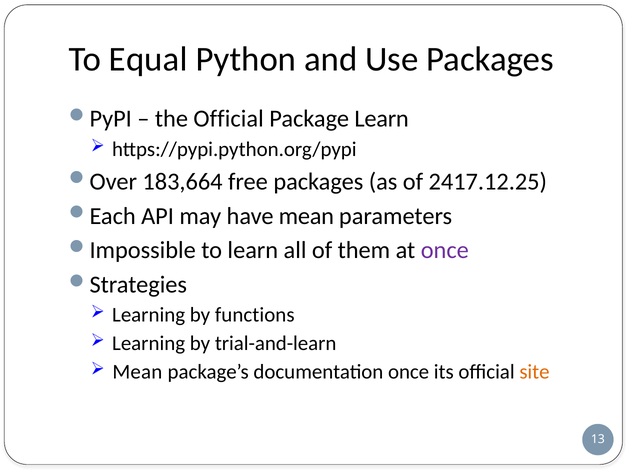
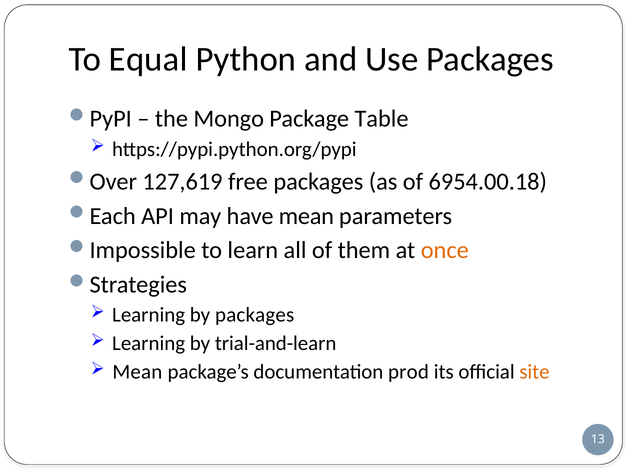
the Official: Official -> Mongo
Package Learn: Learn -> Table
183,664: 183,664 -> 127,619
2417.12.25: 2417.12.25 -> 6954.00.18
once at (445, 250) colour: purple -> orange
by functions: functions -> packages
documentation once: once -> prod
